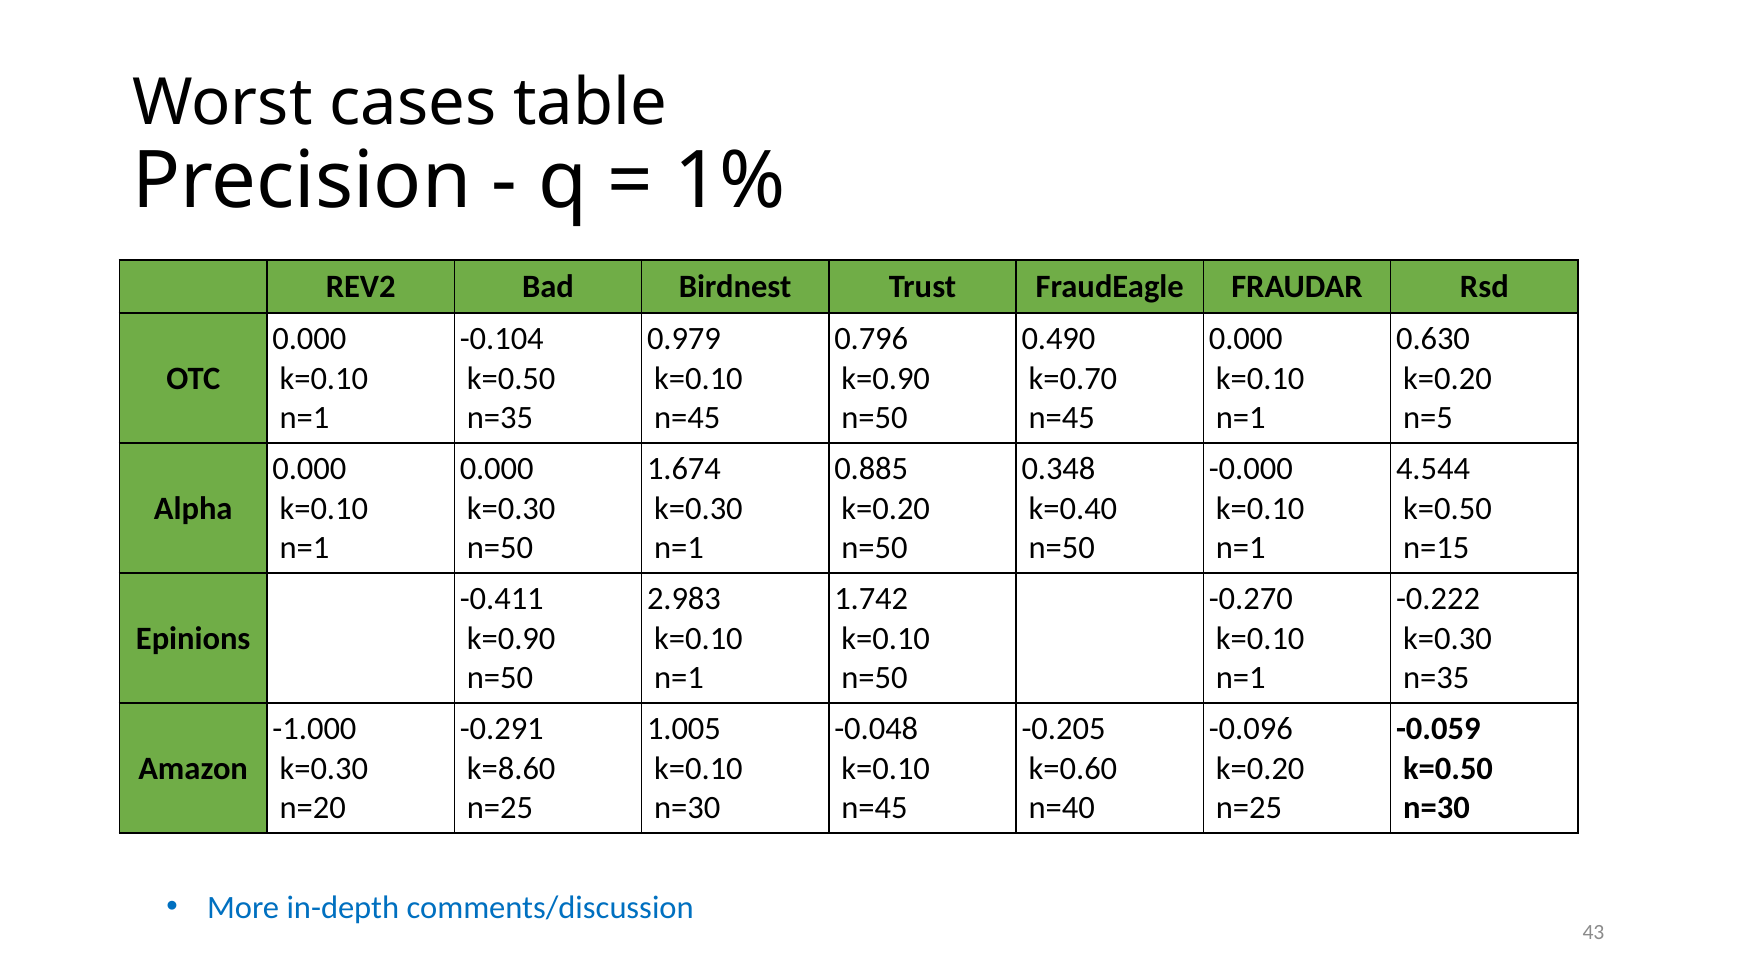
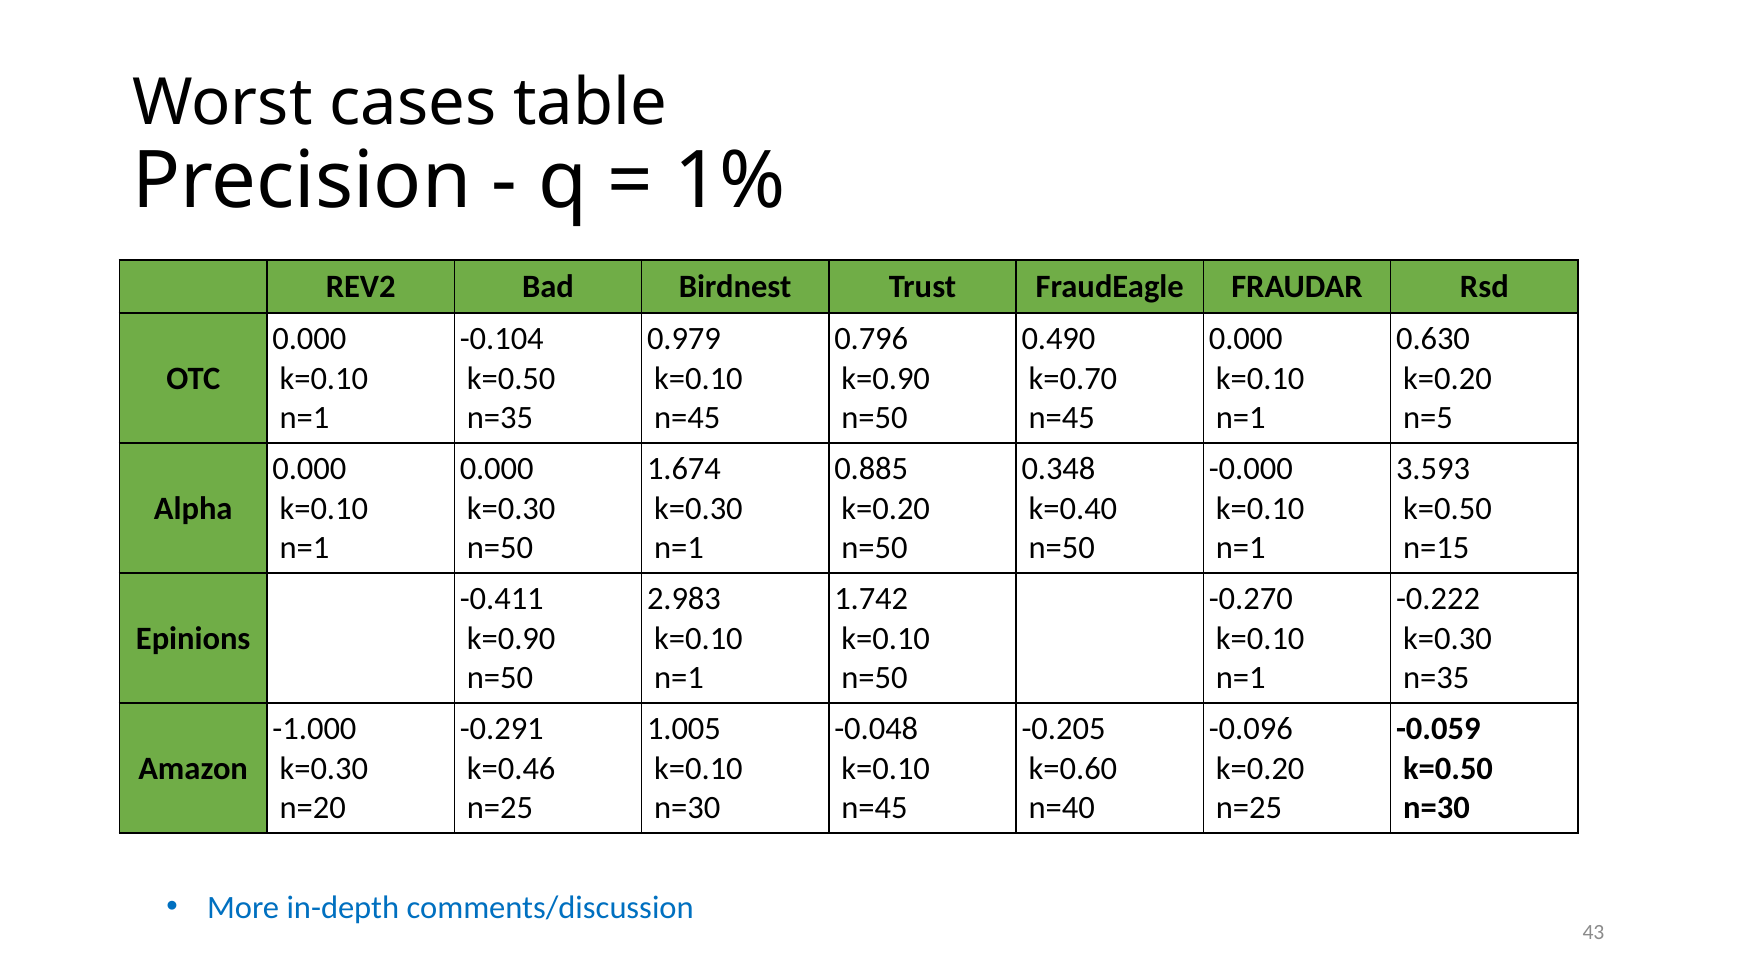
4.544: 4.544 -> 3.593
k=8.60: k=8.60 -> k=0.46
